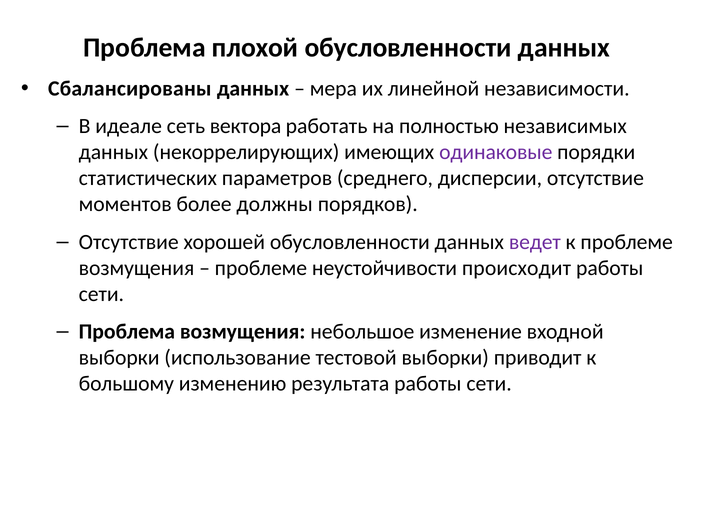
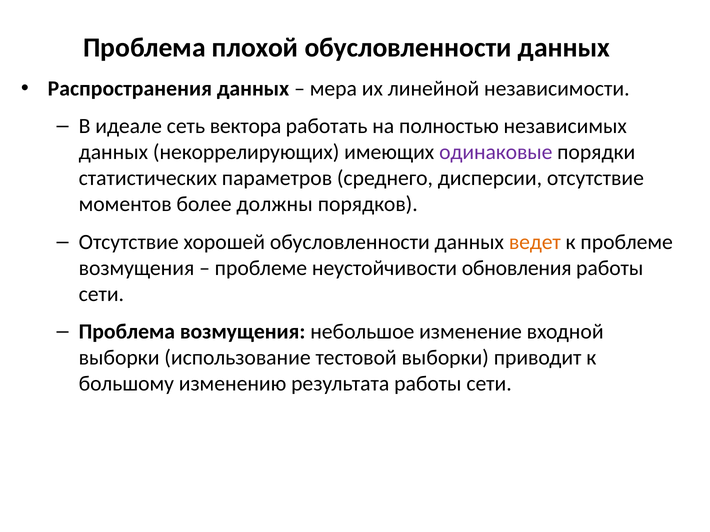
Сбалансированы: Сбалансированы -> Распространения
ведет colour: purple -> orange
происходит: происходит -> обновления
